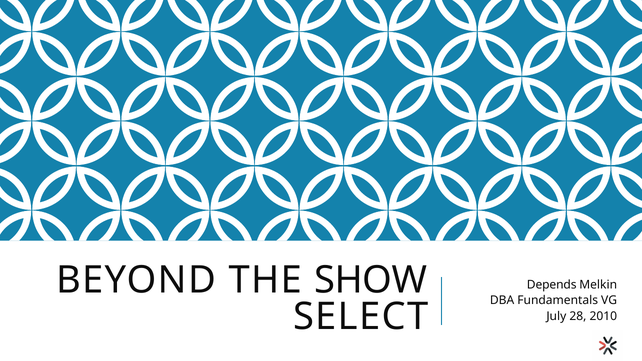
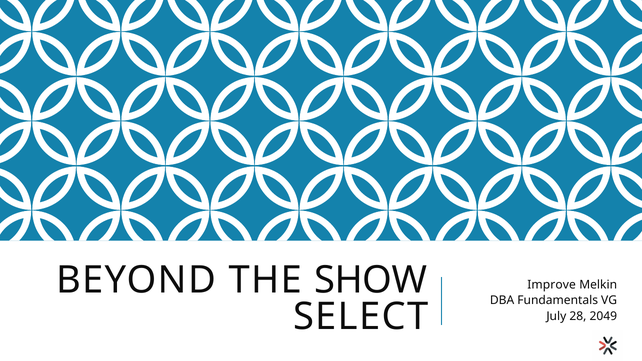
Depends: Depends -> Improve
2010: 2010 -> 2049
